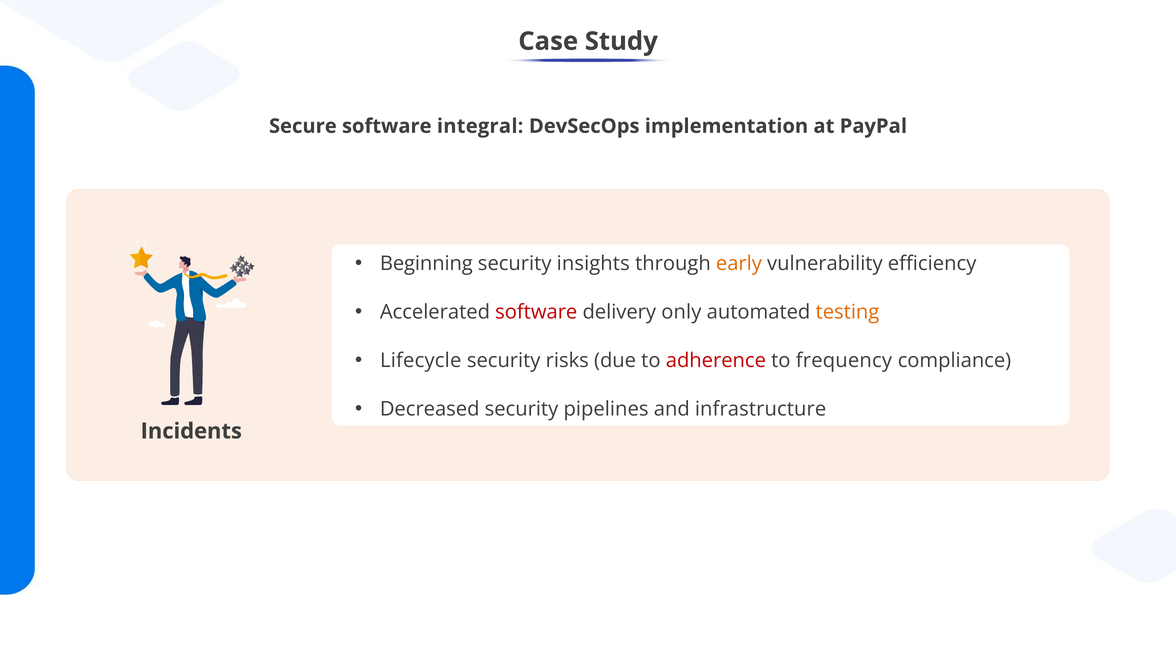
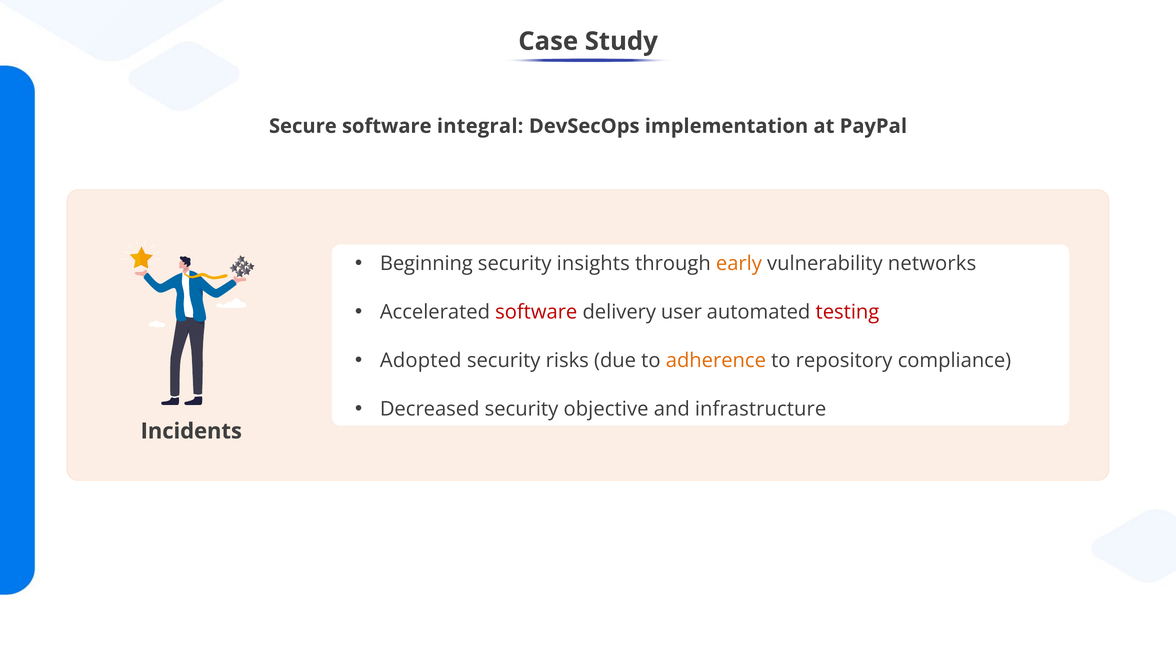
efficiency: efficiency -> networks
only: only -> user
testing colour: orange -> red
Lifecycle: Lifecycle -> Adopted
adherence colour: red -> orange
frequency: frequency -> repository
pipelines: pipelines -> objective
